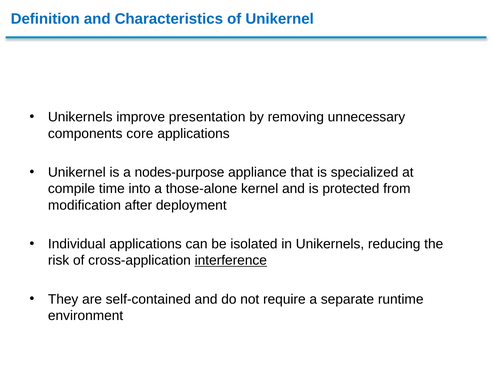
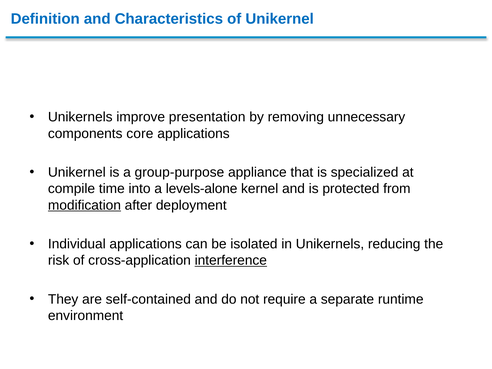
nodes-purpose: nodes-purpose -> group-purpose
those-alone: those-alone -> levels-alone
modification underline: none -> present
